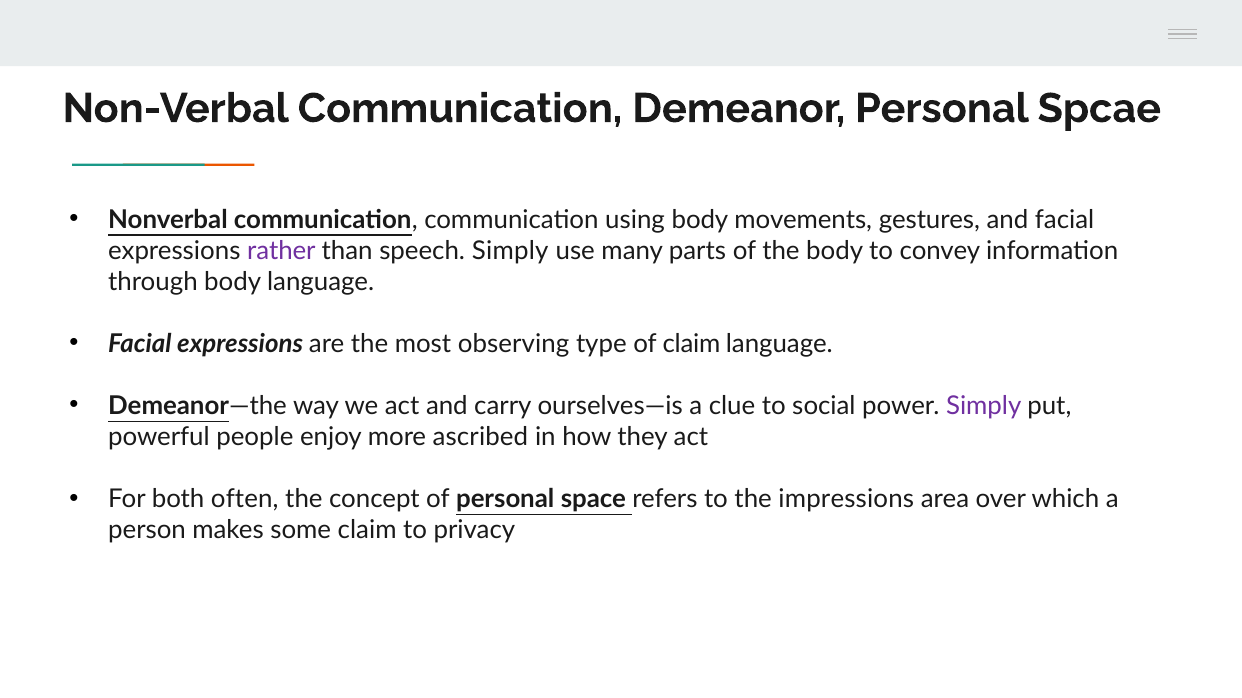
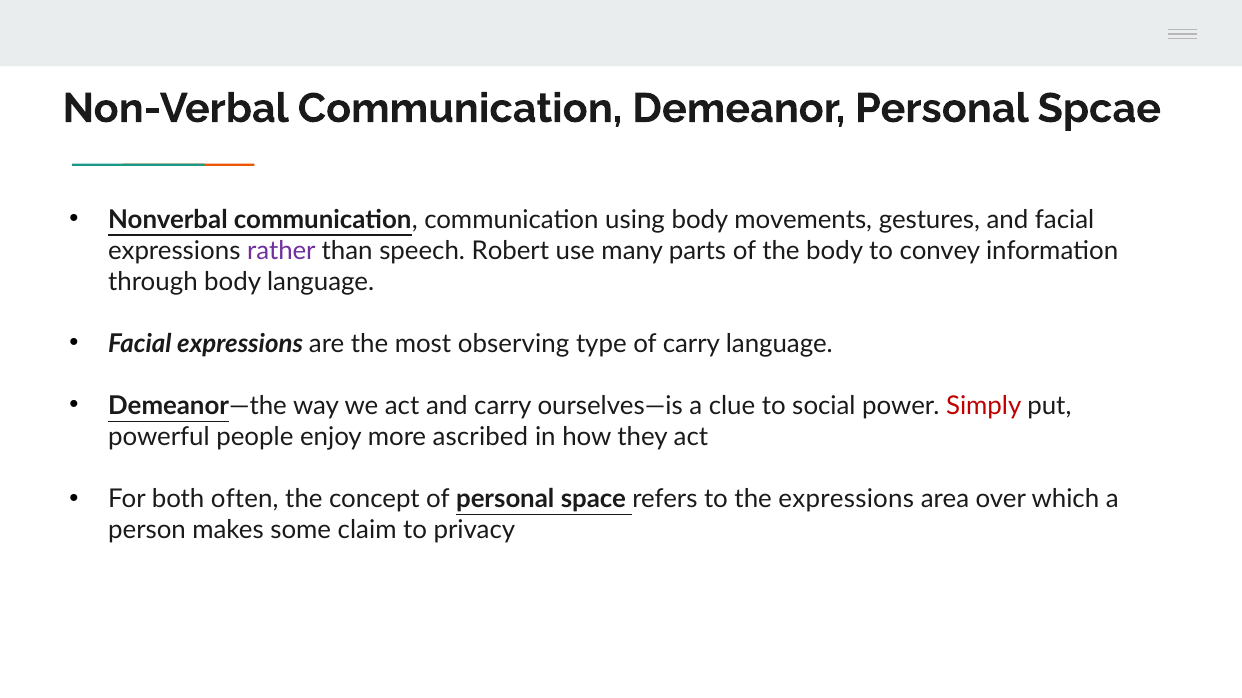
speech Simply: Simply -> Robert
of claim: claim -> carry
Simply at (984, 406) colour: purple -> red
the impressions: impressions -> expressions
